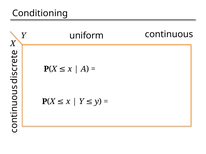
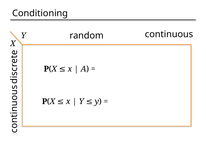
uniform: uniform -> random
